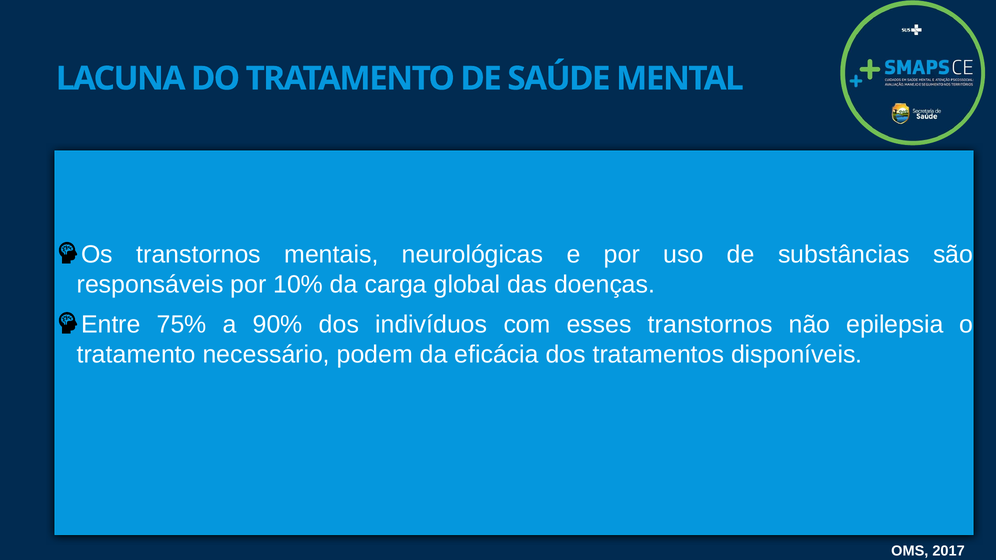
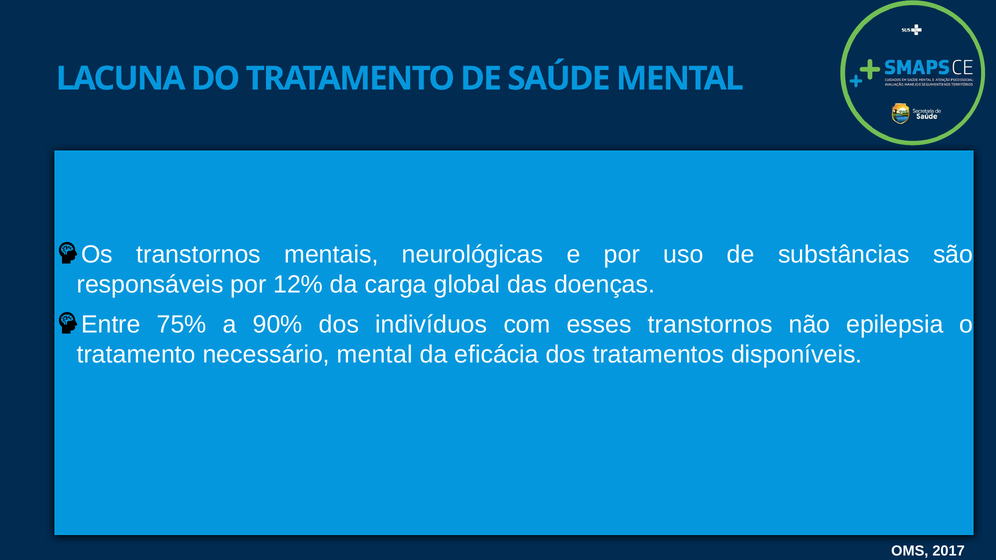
10%: 10% -> 12%
necessário podem: podem -> mental
